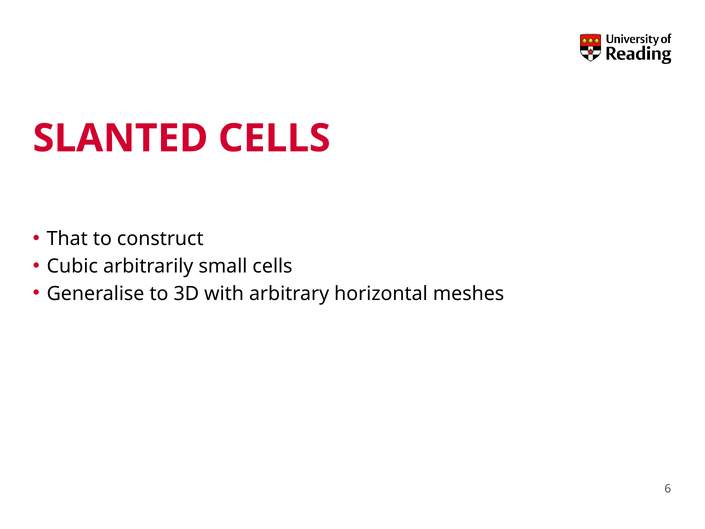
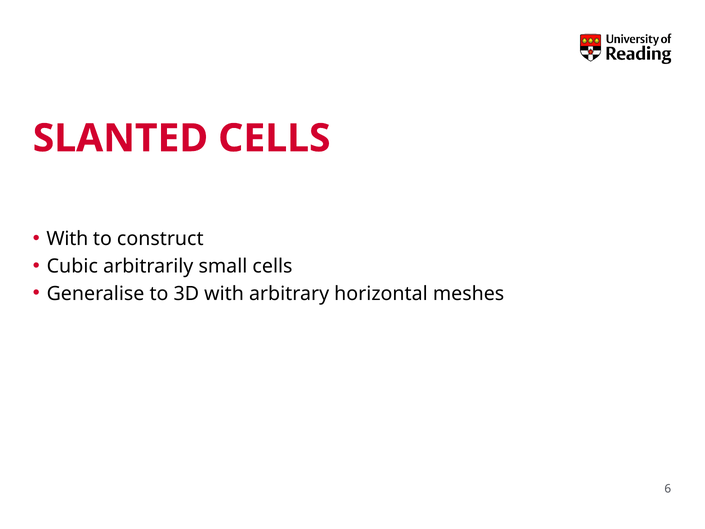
That at (67, 239): That -> With
